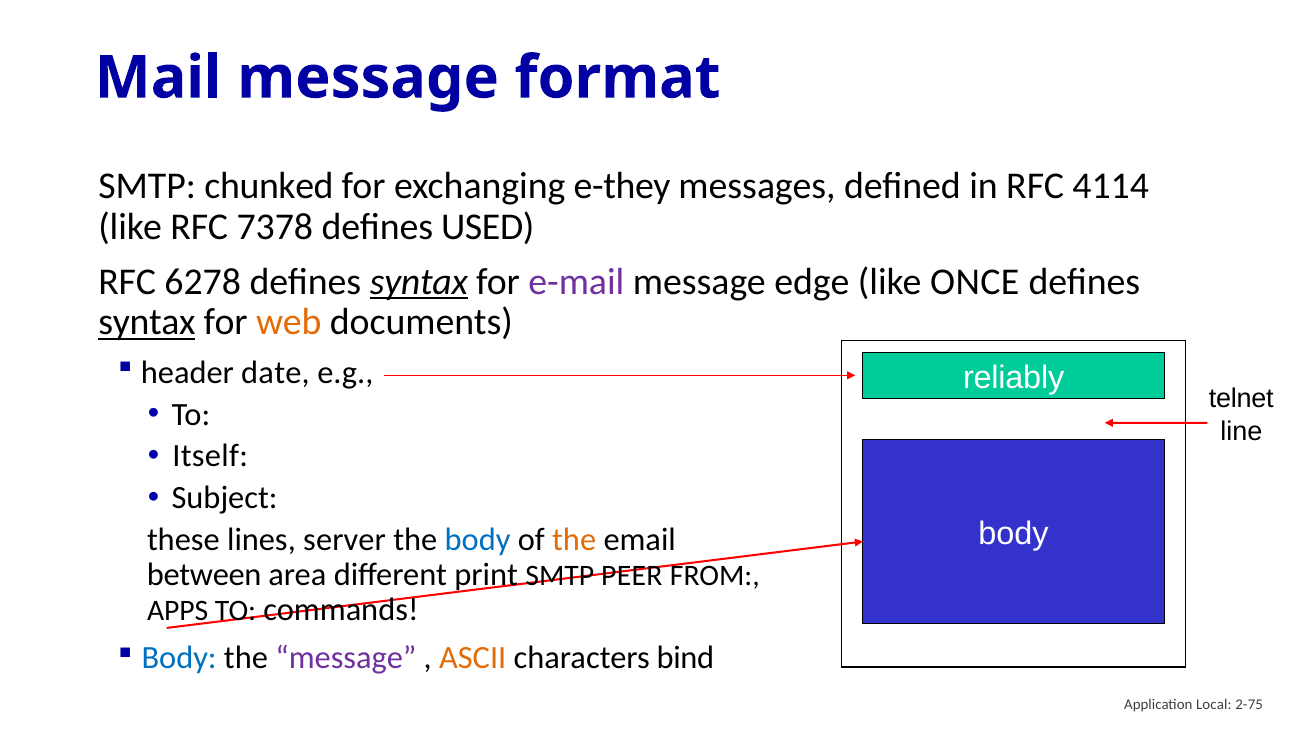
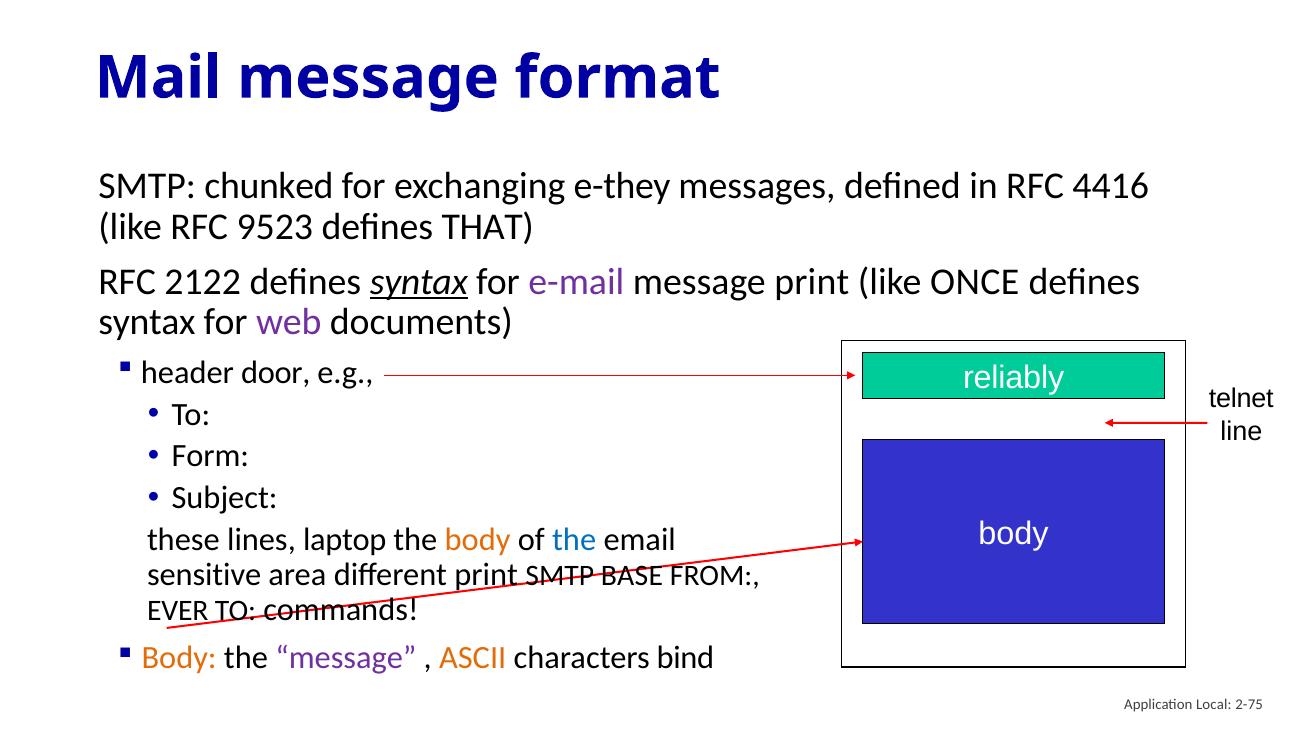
4114: 4114 -> 4416
7378: 7378 -> 9523
USED: USED -> THAT
6278: 6278 -> 2122
message edge: edge -> print
syntax at (147, 323) underline: present -> none
web colour: orange -> purple
date: date -> door
Itself: Itself -> Form
server: server -> laptop
body at (478, 540) colour: blue -> orange
the at (574, 540) colour: orange -> blue
between: between -> sensitive
PEER: PEER -> BASE
APPS: APPS -> EVER
Body at (179, 659) colour: blue -> orange
